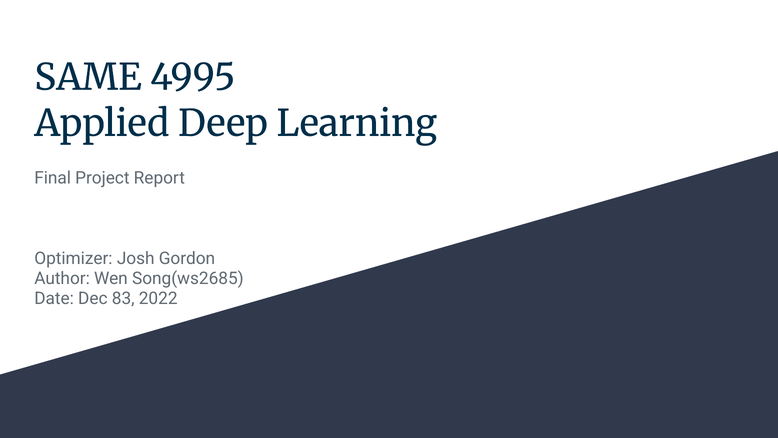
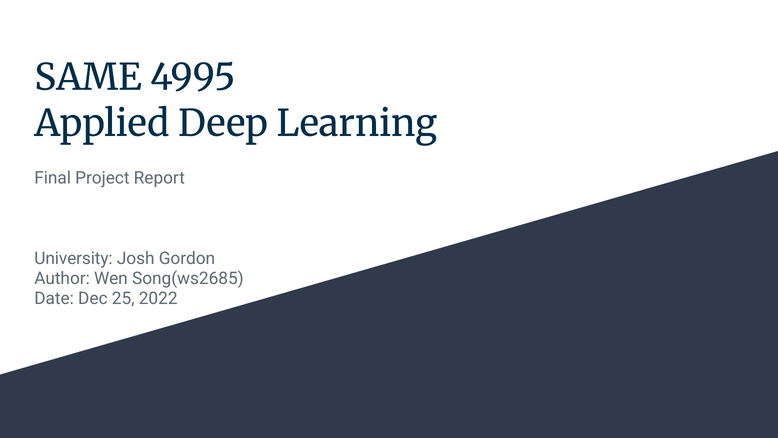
Optimizer: Optimizer -> University
83: 83 -> 25
